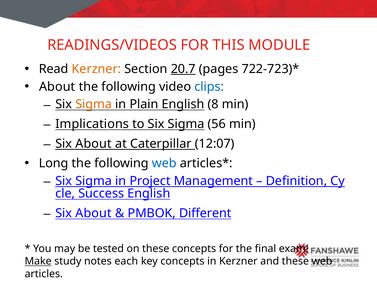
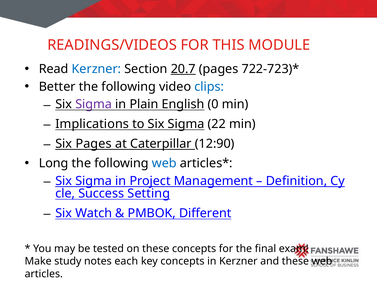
Kerzner at (96, 69) colour: orange -> blue
About at (57, 87): About -> Better
Sigma at (94, 104) colour: orange -> purple
8: 8 -> 0
56: 56 -> 22
About at (94, 144): About -> Pages
12:07: 12:07 -> 12:90
Success English: English -> Setting
About at (94, 213): About -> Watch
Make underline: present -> none
